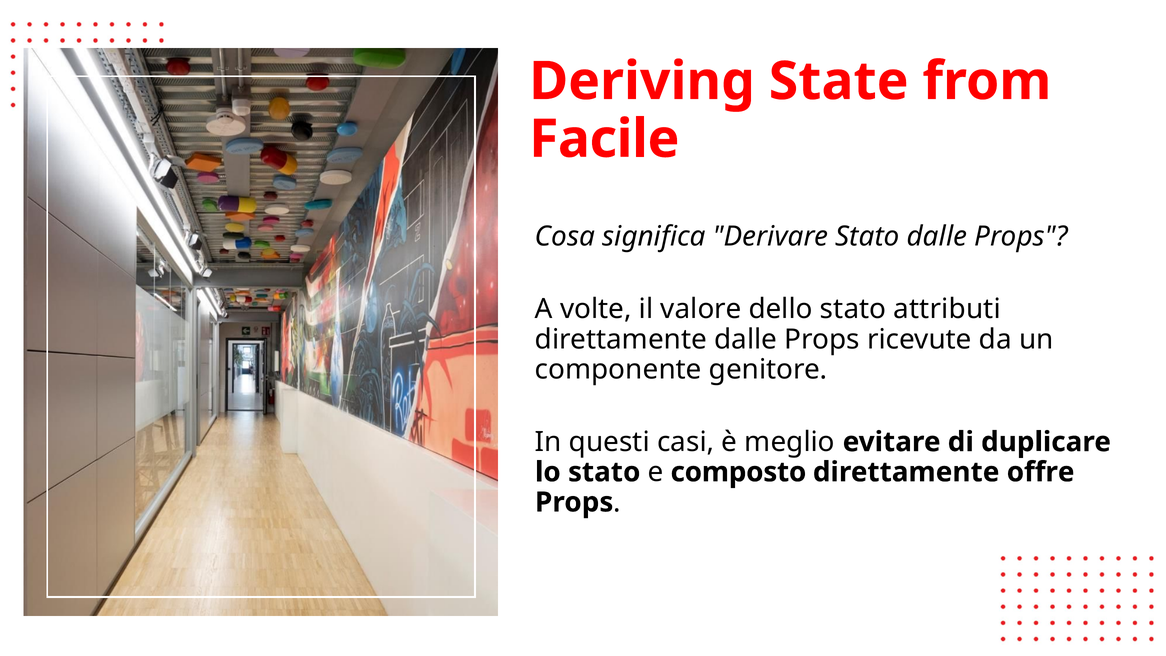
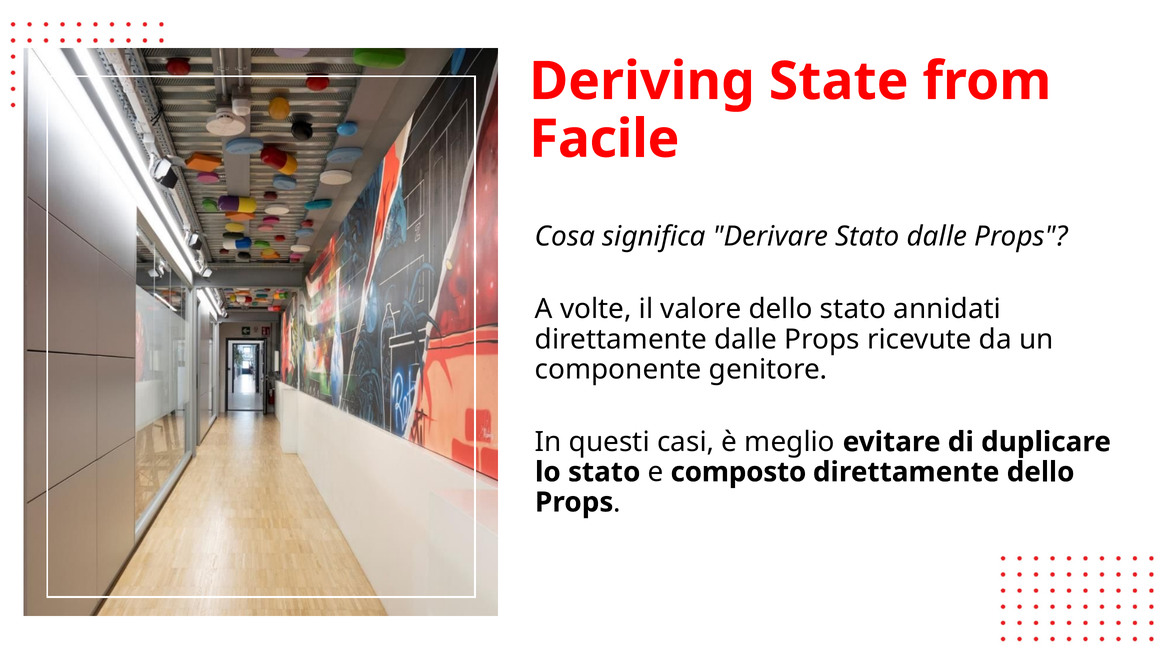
attributi: attributi -> annidati
direttamente offre: offre -> dello
